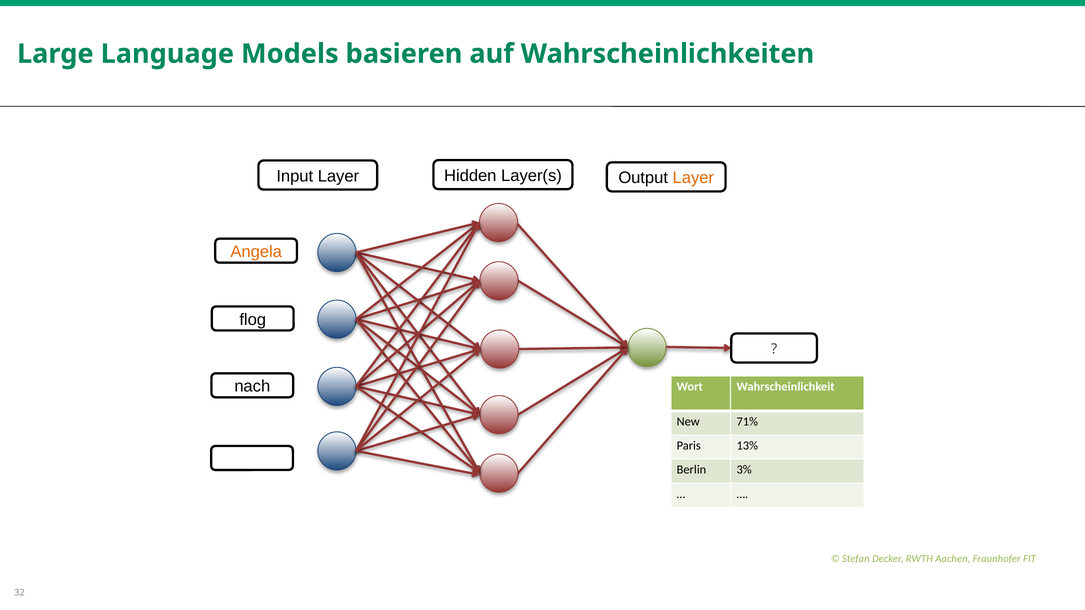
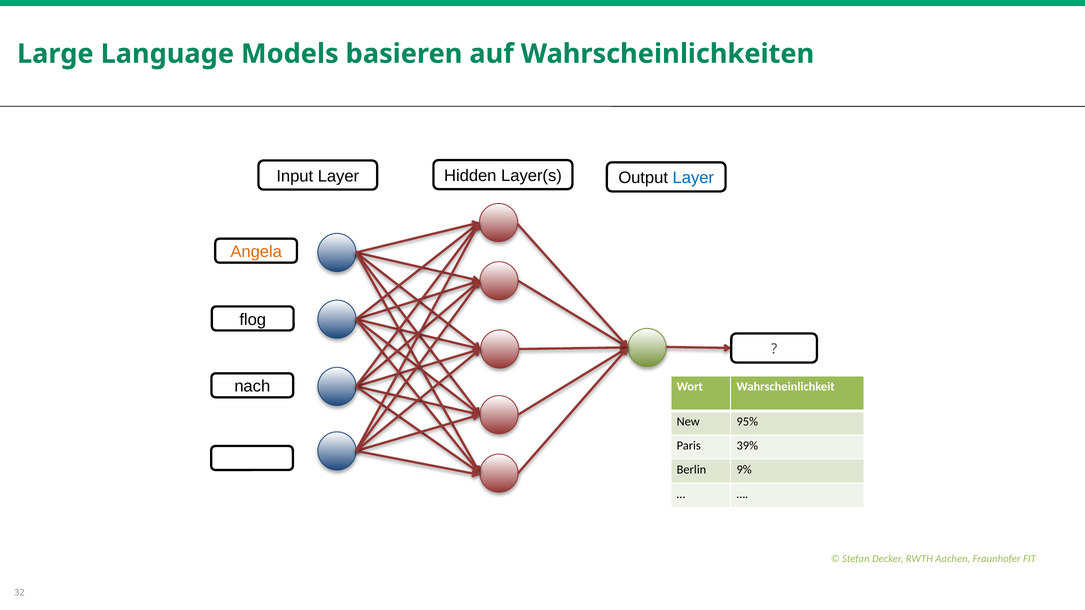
Layer at (693, 178) colour: orange -> blue
71%: 71% -> 95%
13%: 13% -> 39%
3%: 3% -> 9%
